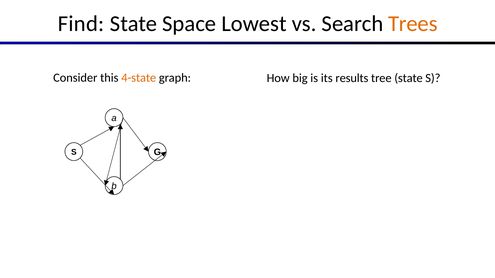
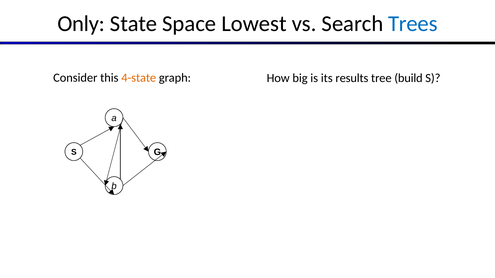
Find: Find -> Only
Trees colour: orange -> blue
tree state: state -> build
